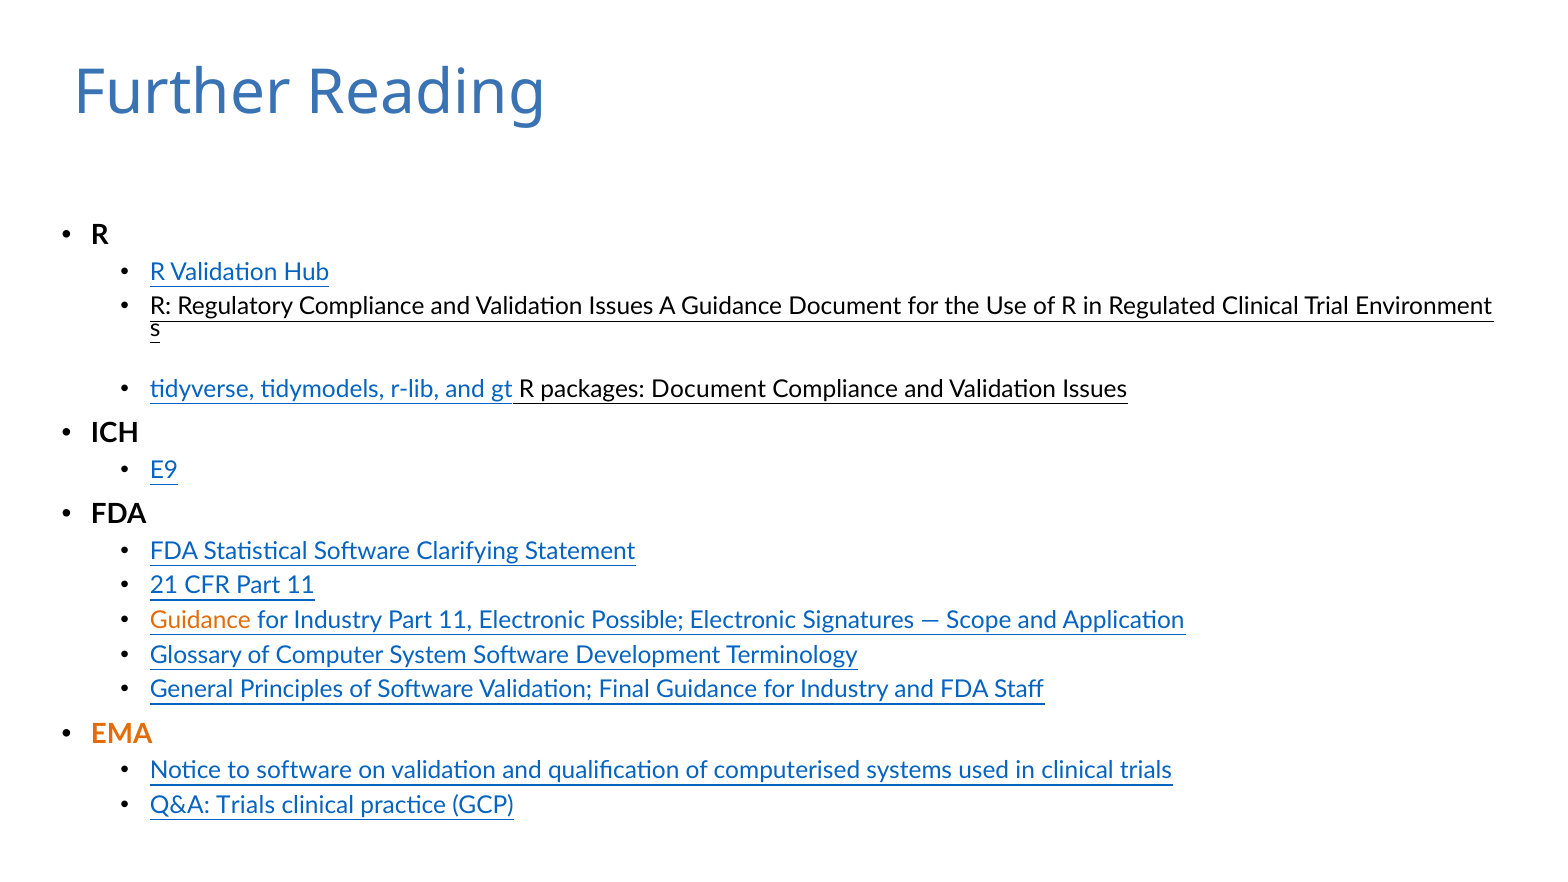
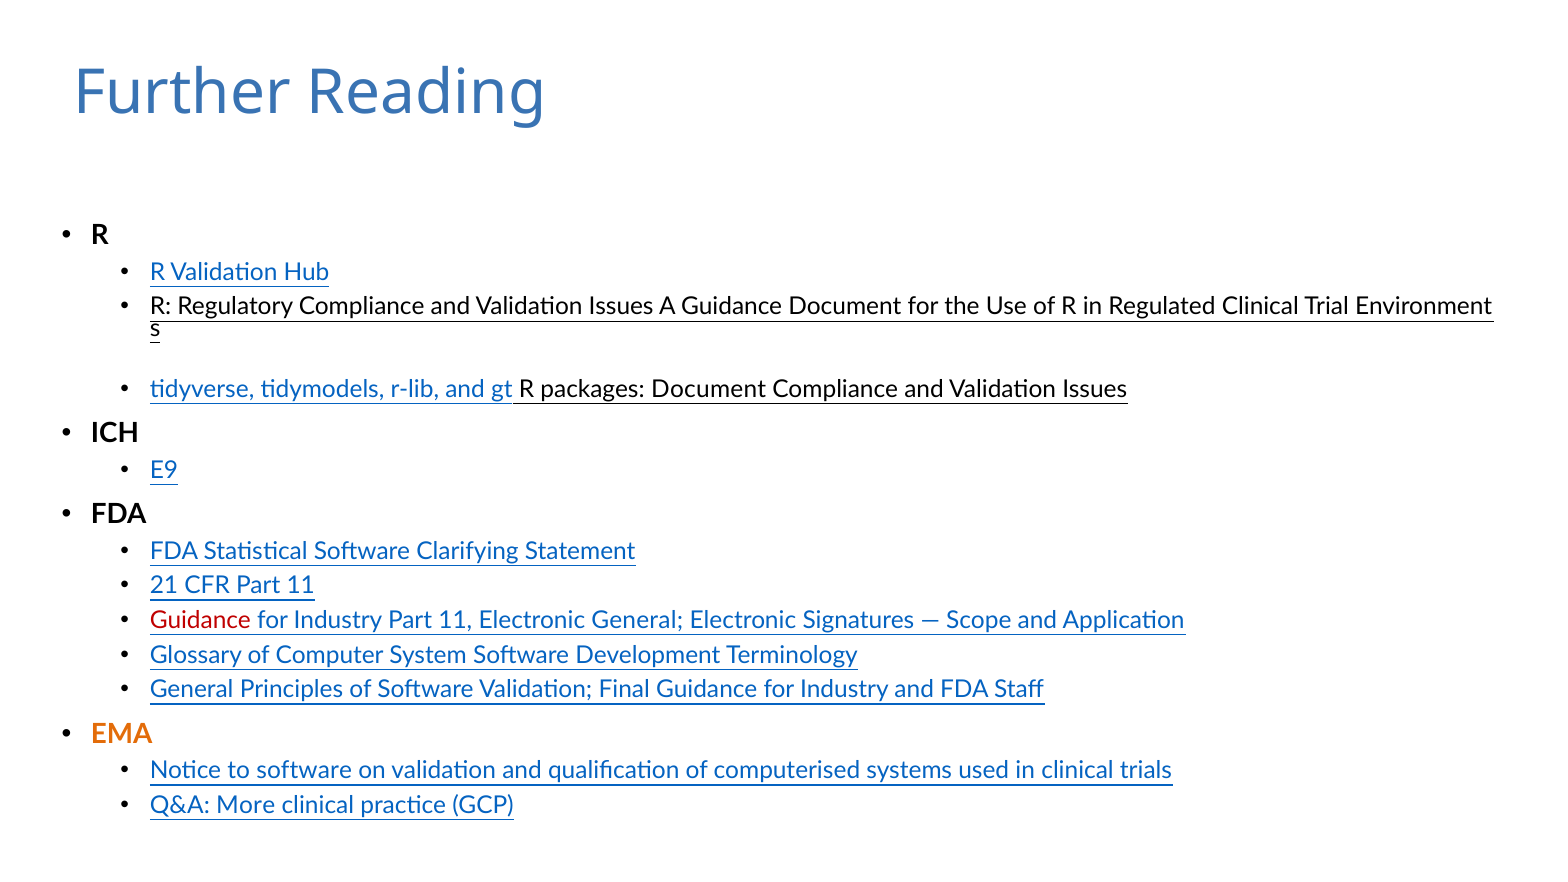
Guidance at (200, 620) colour: orange -> red
Electronic Possible: Possible -> General
Q&A Trials: Trials -> More
